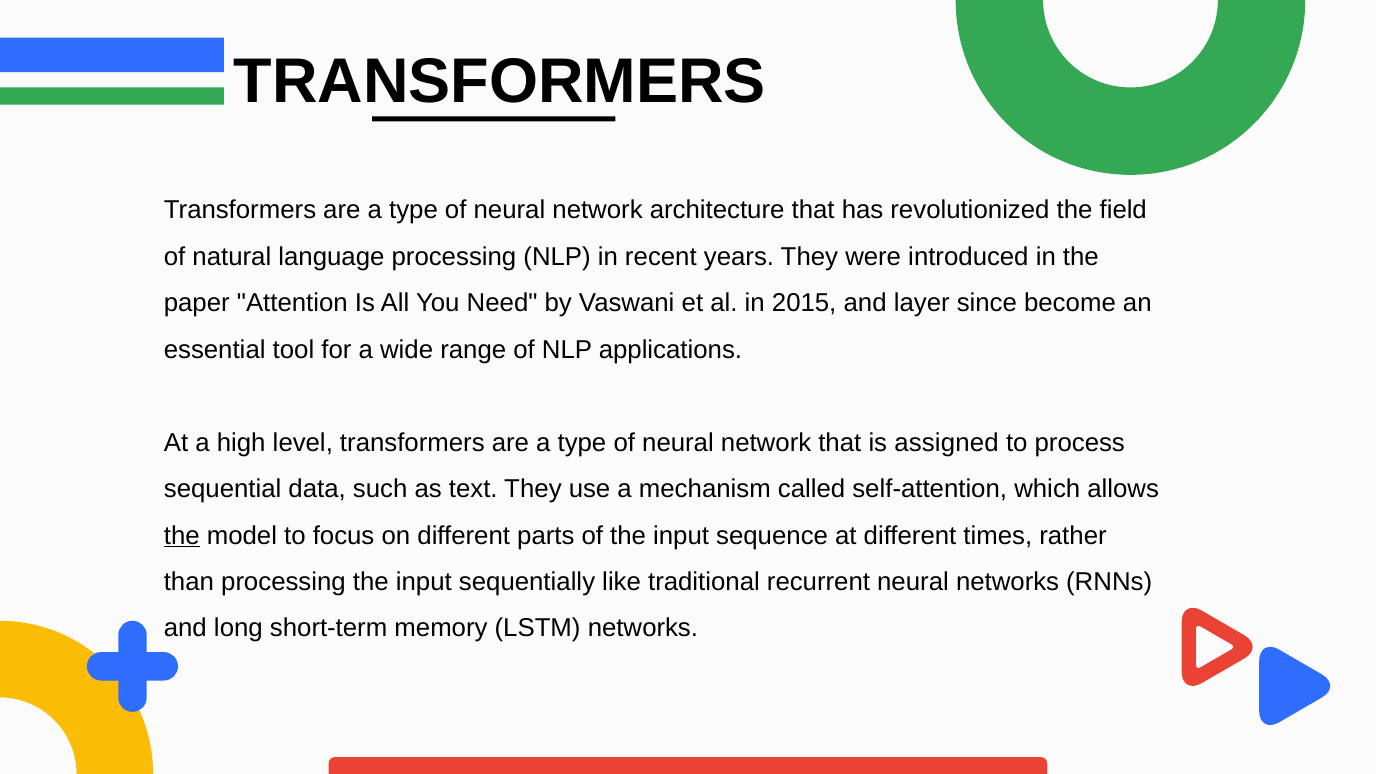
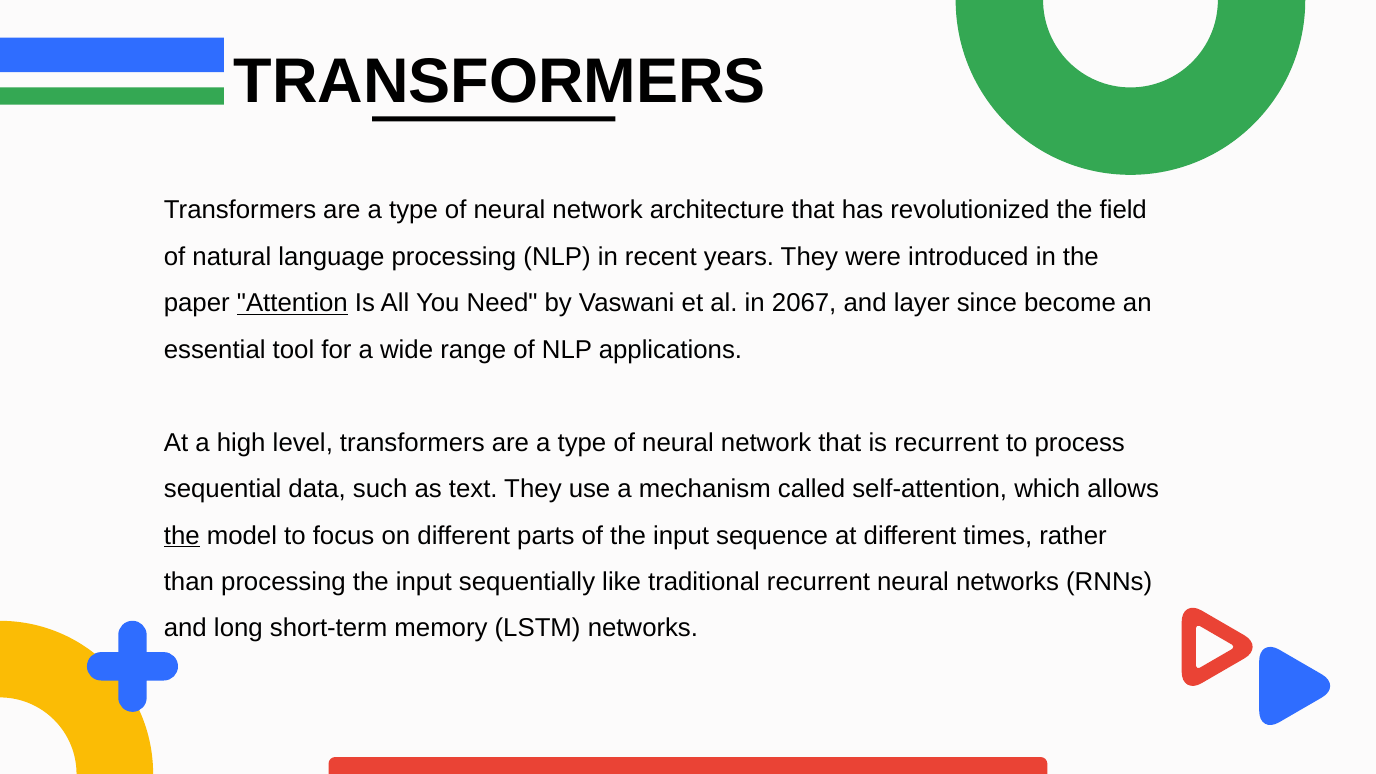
Attention underline: none -> present
2015: 2015 -> 2067
is assigned: assigned -> recurrent
